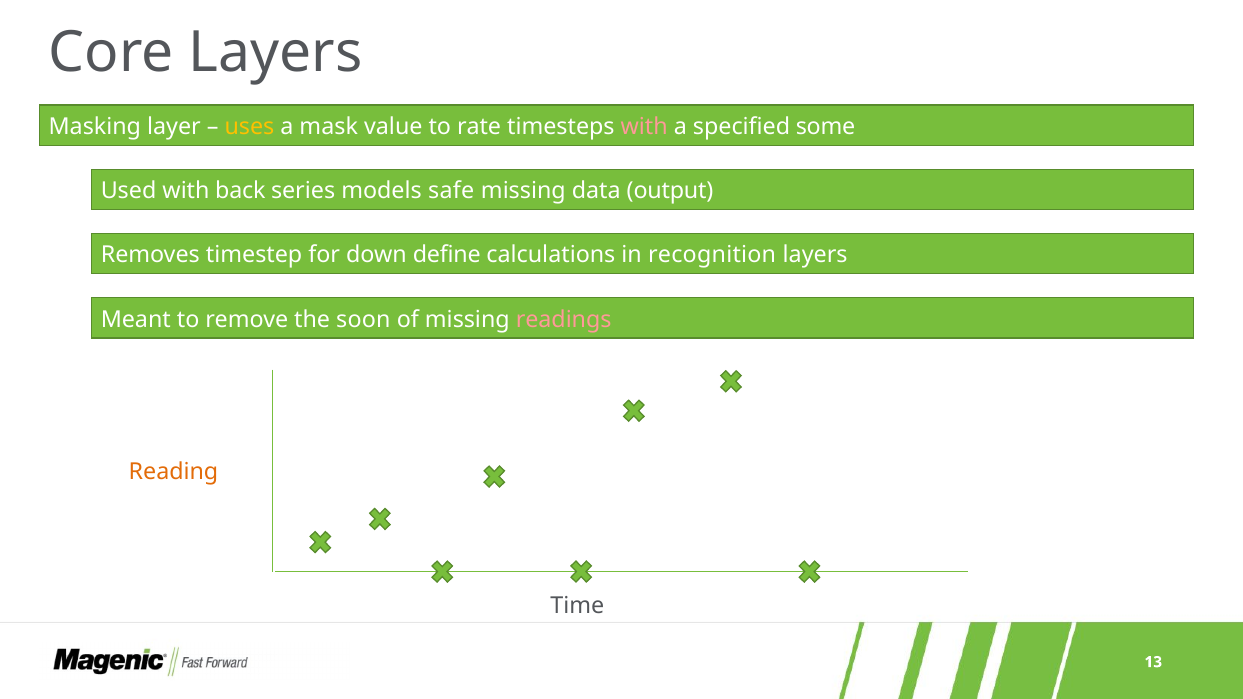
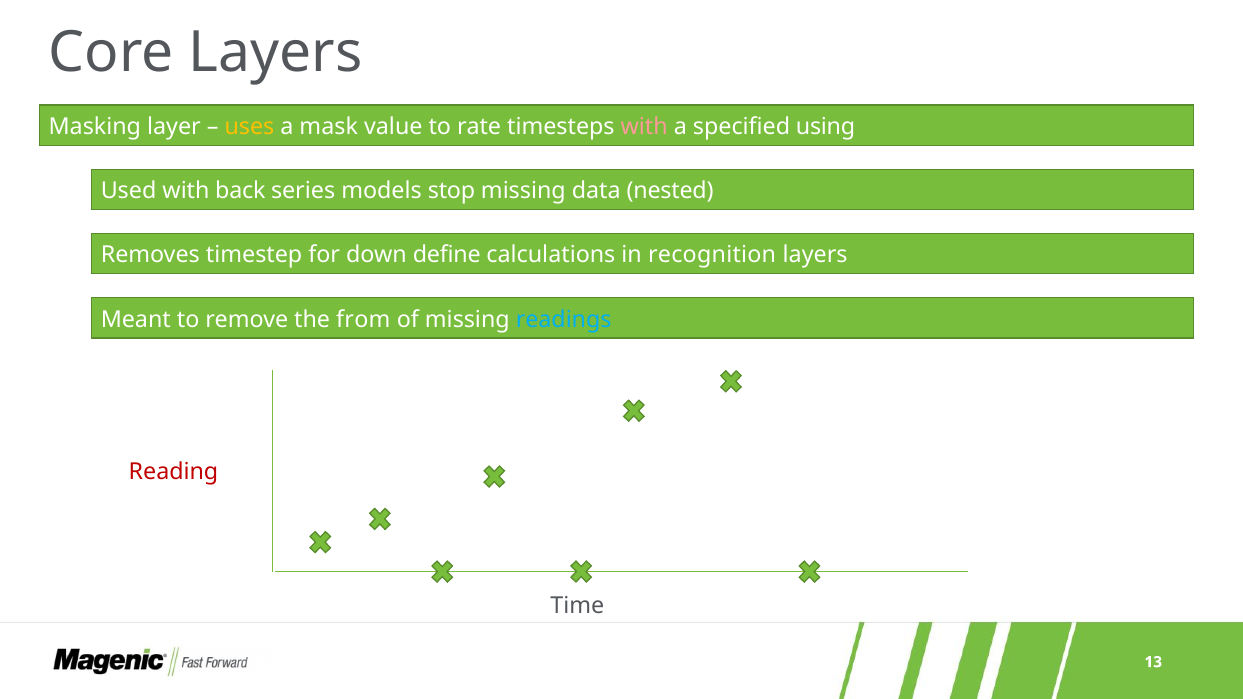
some: some -> using
safe: safe -> stop
output: output -> nested
soon: soon -> from
readings colour: pink -> light blue
Reading colour: orange -> red
